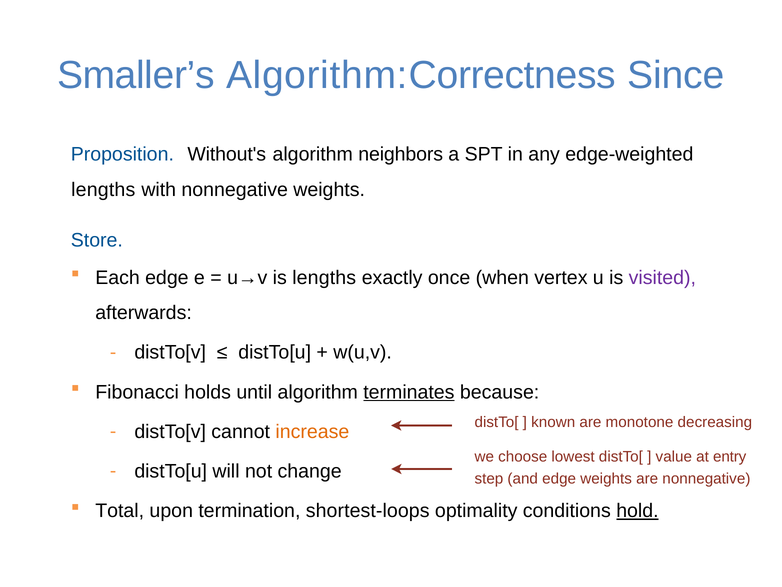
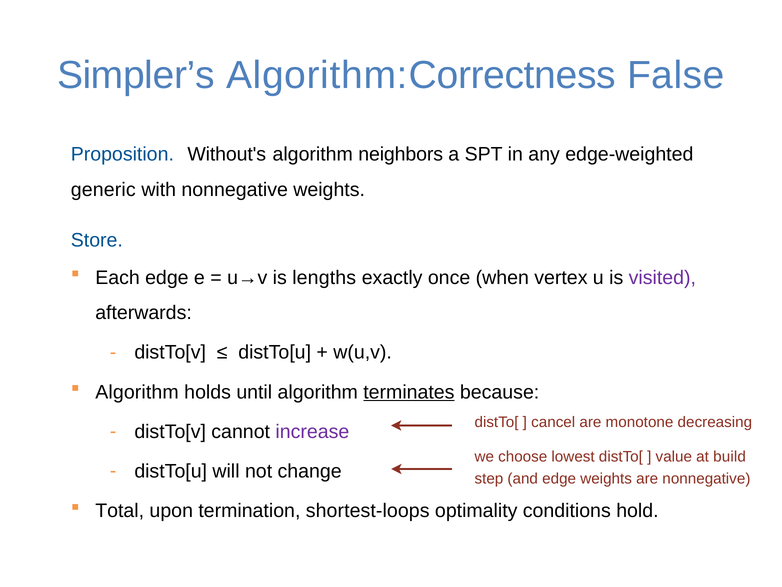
Smaller’s: Smaller’s -> Simpler’s
Since: Since -> False
lengths at (103, 190): lengths -> generic
Fibonacci at (137, 392): Fibonacci -> Algorithm
known: known -> cancel
increase colour: orange -> purple
entry: entry -> build
hold underline: present -> none
